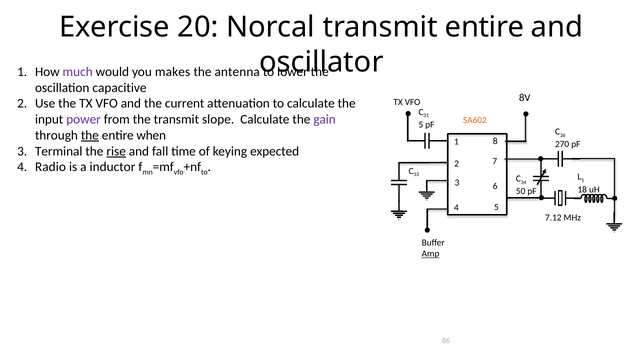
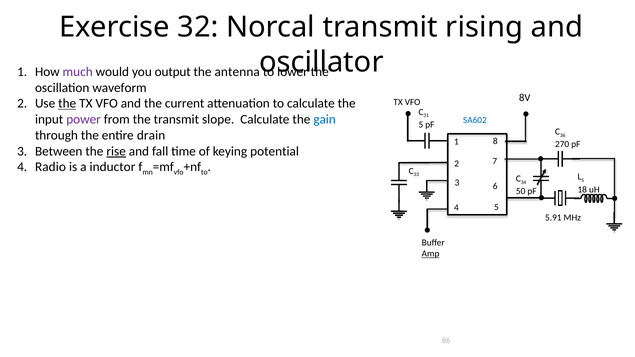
20: 20 -> 32
transmit entire: entire -> rising
makes: makes -> output
capacitive: capacitive -> waveform
the at (67, 104) underline: none -> present
gain colour: purple -> blue
SA602 colour: orange -> blue
the at (90, 135) underline: present -> none
when: when -> drain
Terminal: Terminal -> Between
expected: expected -> potential
7.12: 7.12 -> 5.91
